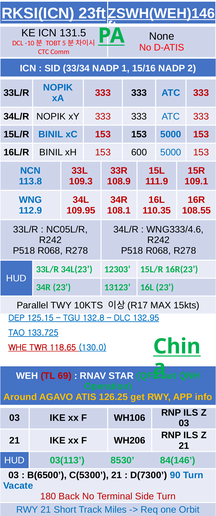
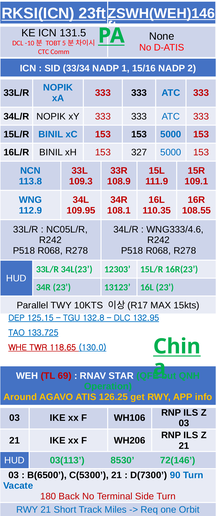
600: 600 -> 327
84(146: 84(146 -> 72(146
